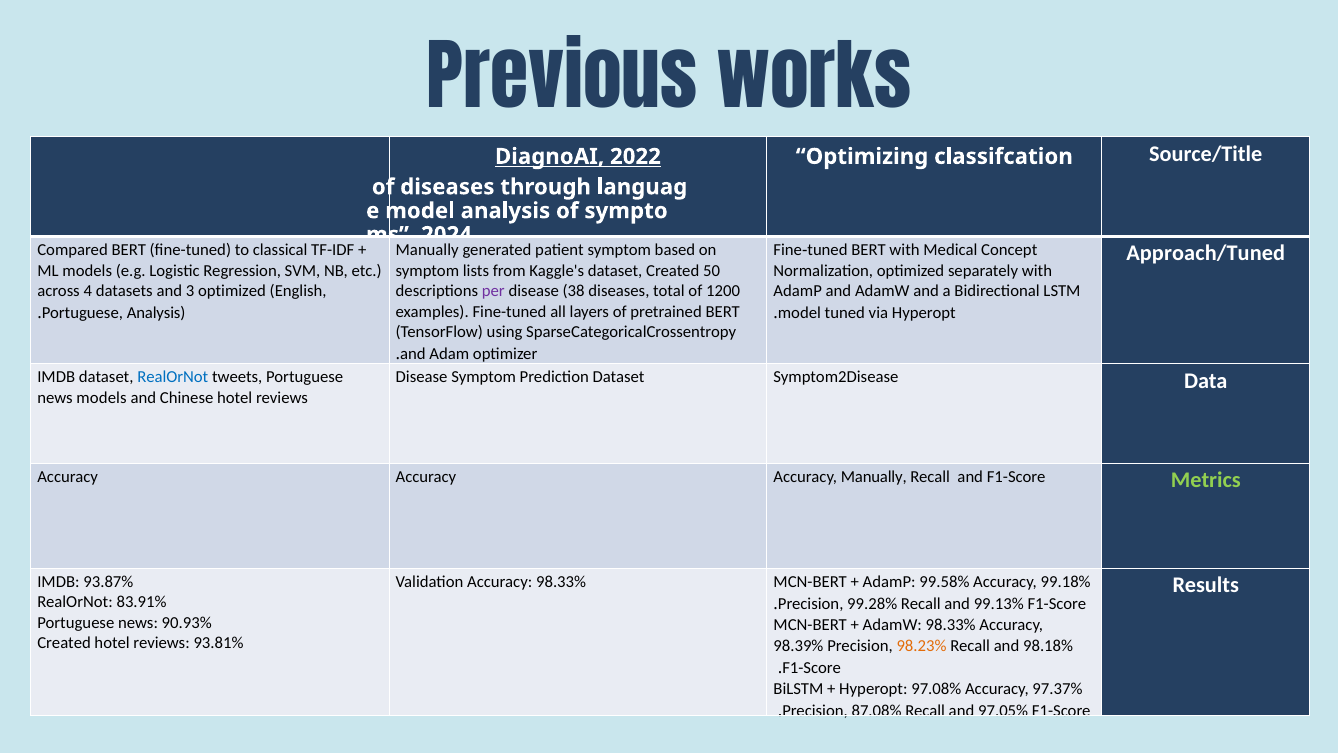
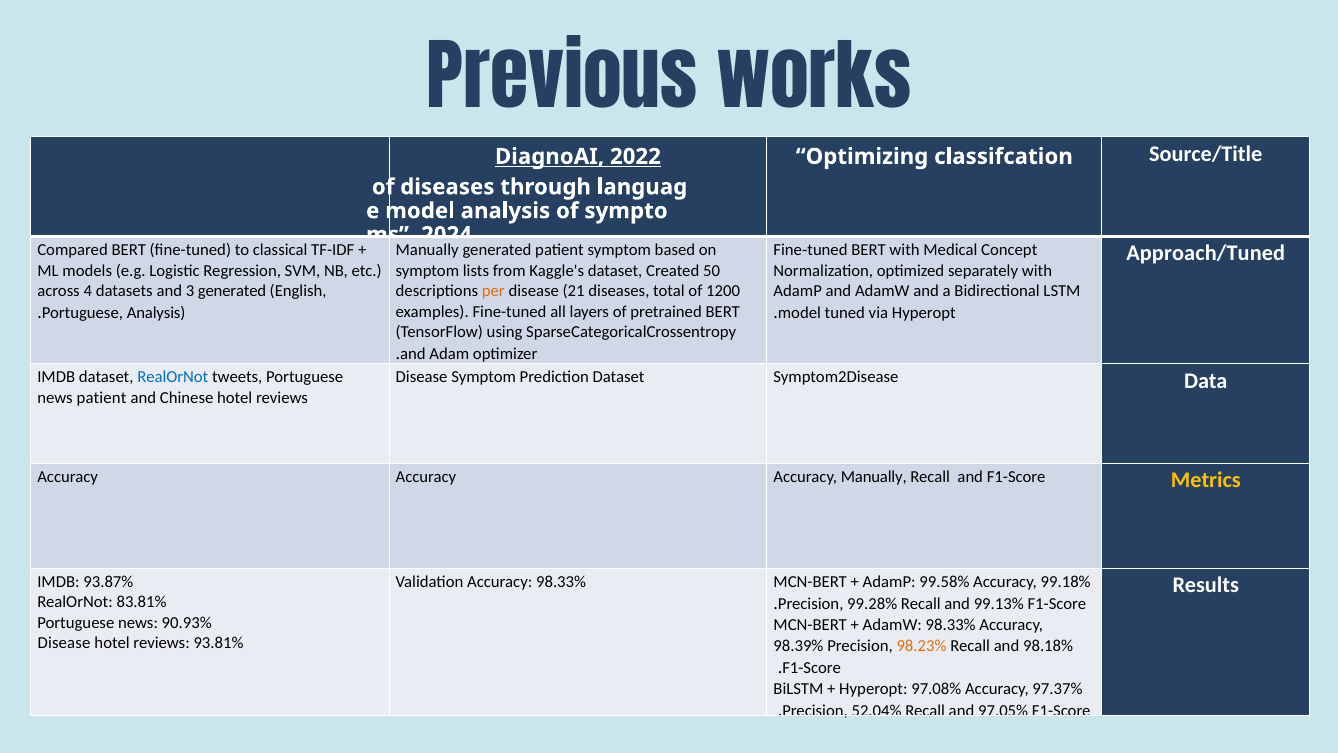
3 optimized: optimized -> generated
per colour: purple -> orange
38: 38 -> 21
news models: models -> patient
Metrics colour: light green -> yellow
83.91%: 83.91% -> 83.81%
Created at (64, 643): Created -> Disease
87.08%: 87.08% -> 52.04%
